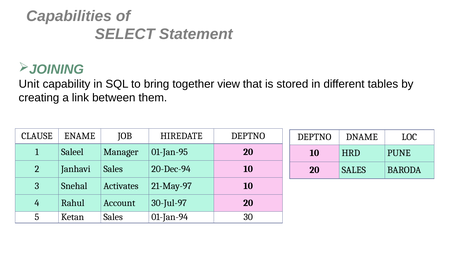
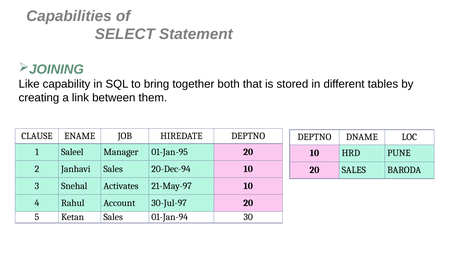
Unit: Unit -> Like
view: view -> both
